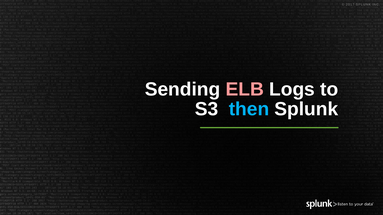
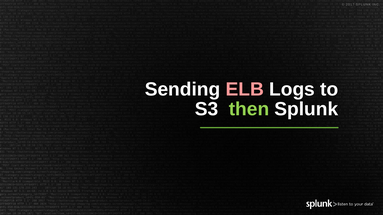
then colour: light blue -> light green
